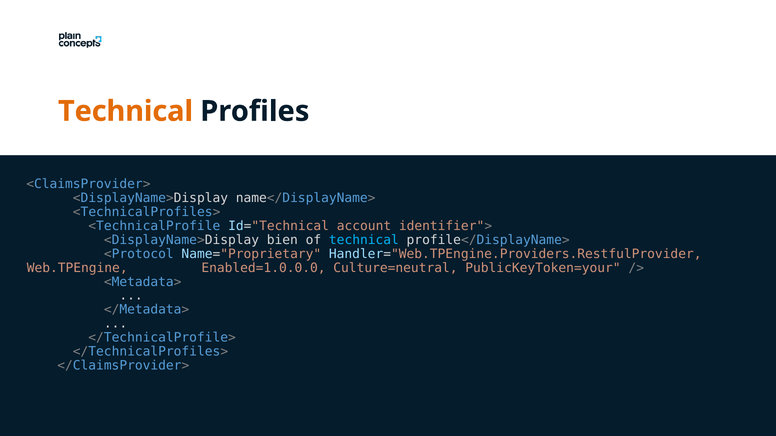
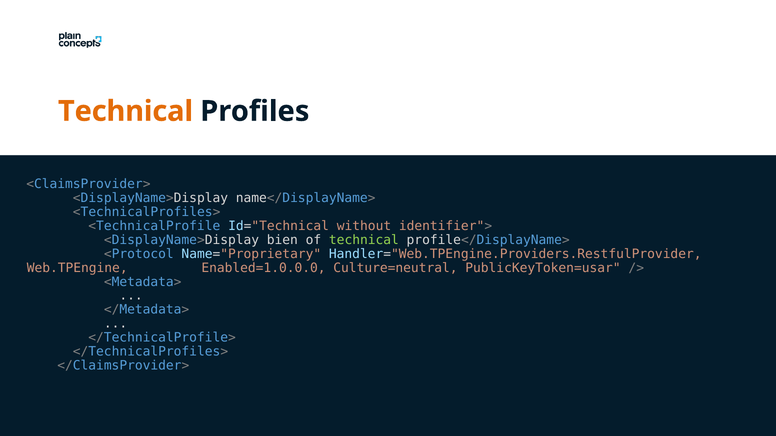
account: account -> without
technical at (364, 240) colour: light blue -> light green
PublicKeyToken=your: PublicKeyToken=your -> PublicKeyToken=usar
